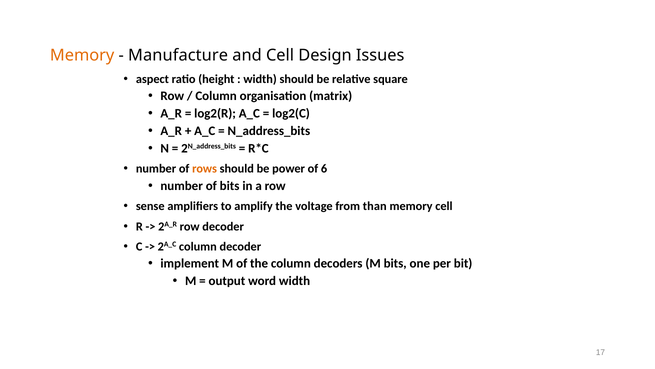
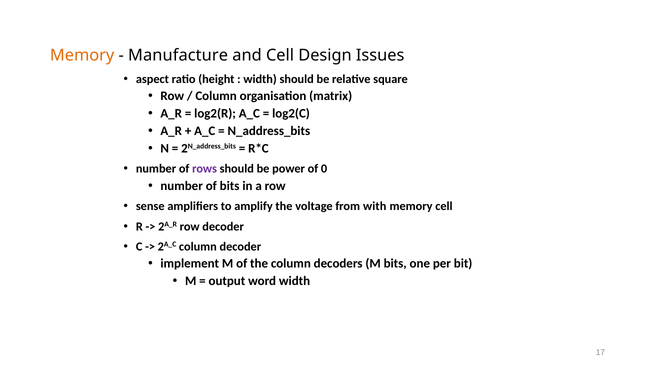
rows colour: orange -> purple
6: 6 -> 0
than: than -> with
